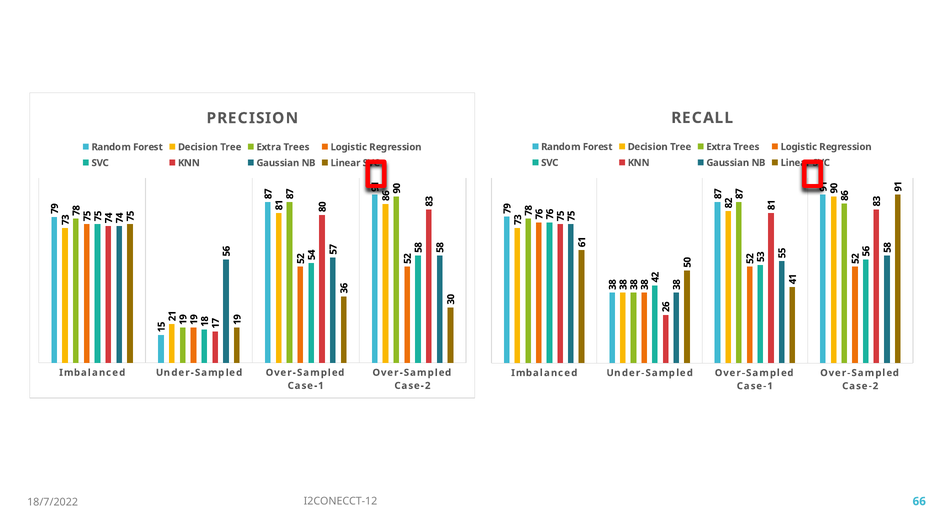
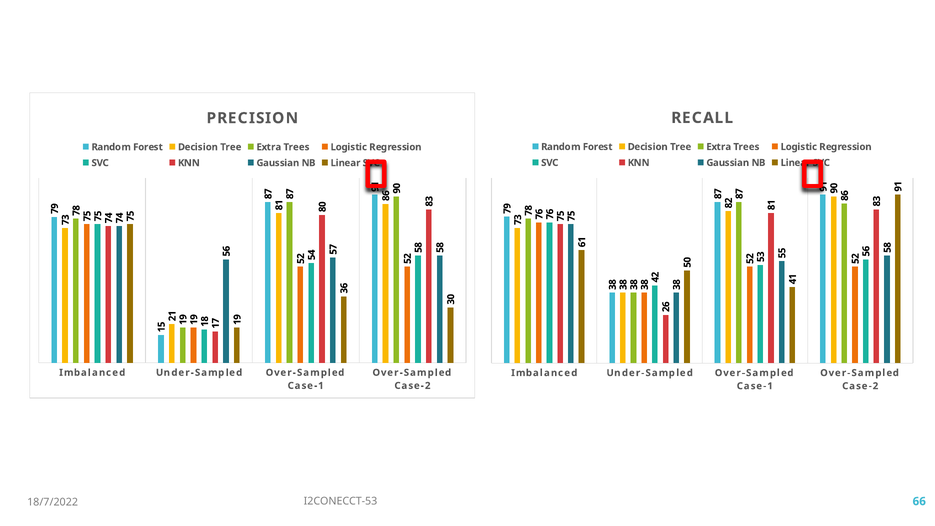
I2CONECCT-12: I2CONECCT-12 -> I2CONECCT-53
